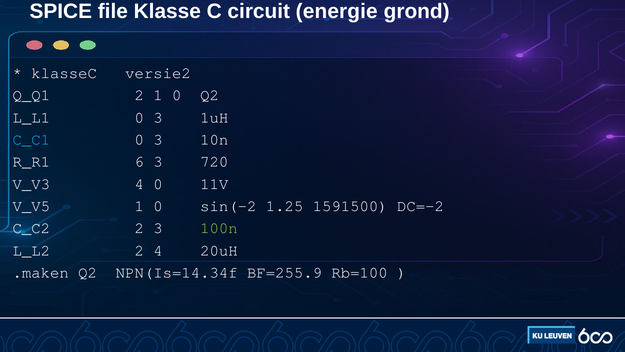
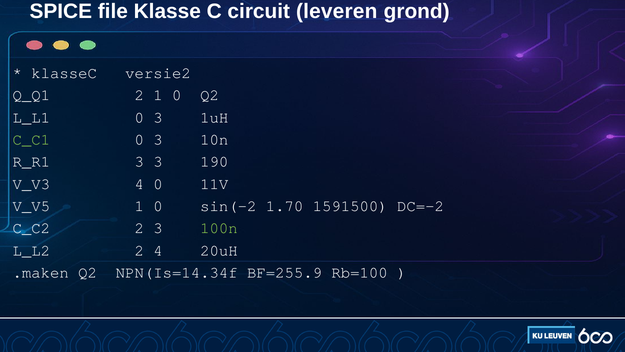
energie: energie -> leveren
C_C1 colour: light blue -> light green
R_R1 6: 6 -> 3
720: 720 -> 190
1.25: 1.25 -> 1.70
